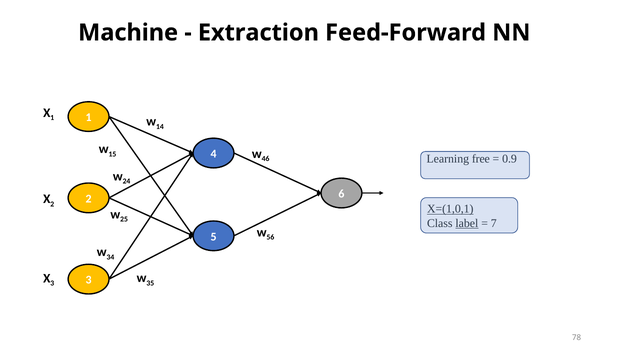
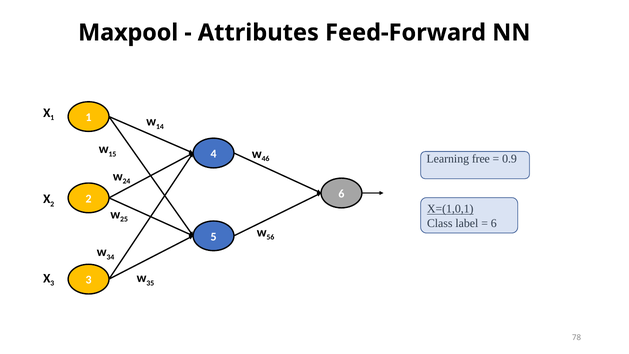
Machine: Machine -> Maxpool
Extraction: Extraction -> Attributes
label underline: present -> none
7 at (494, 223): 7 -> 6
